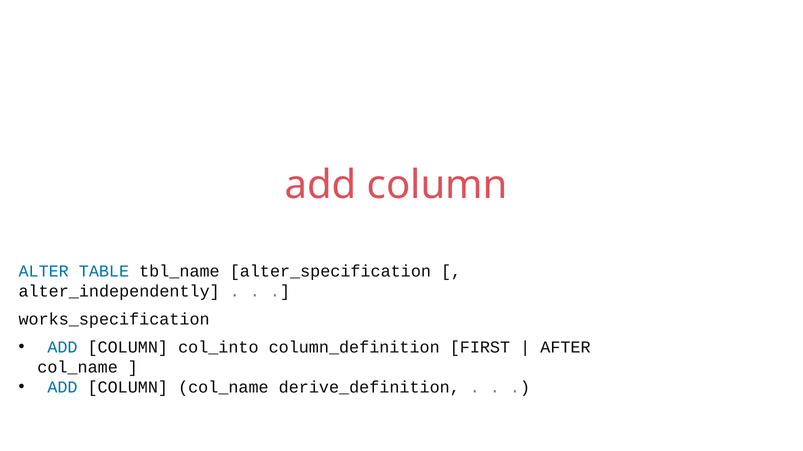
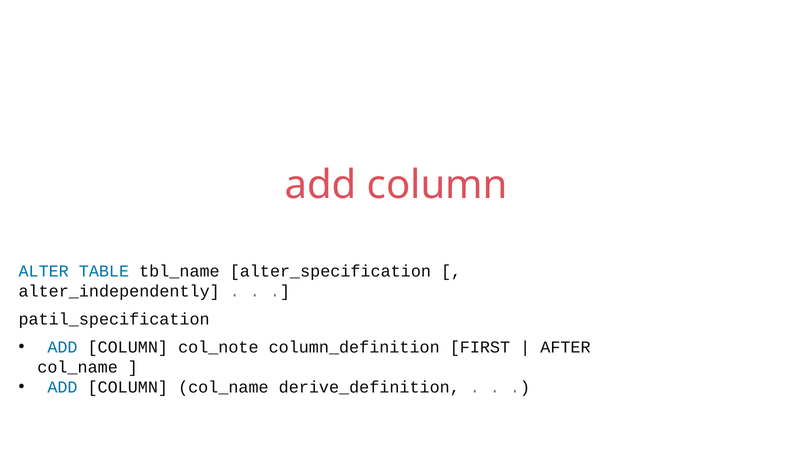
works_specification: works_specification -> patil_specification
col_into: col_into -> col_note
